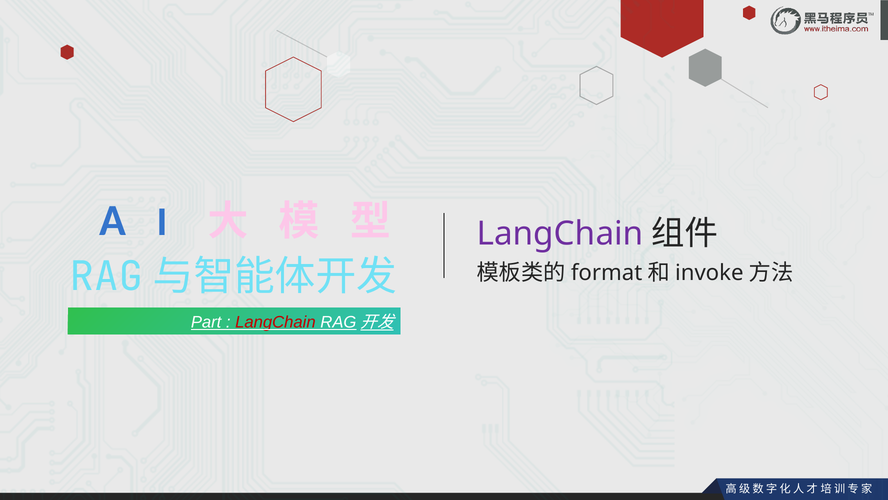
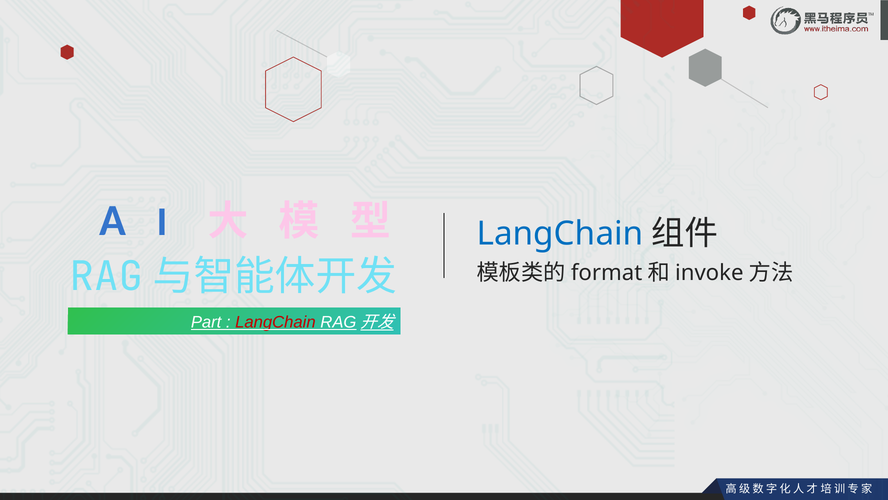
LangChain at (560, 233) colour: purple -> blue
